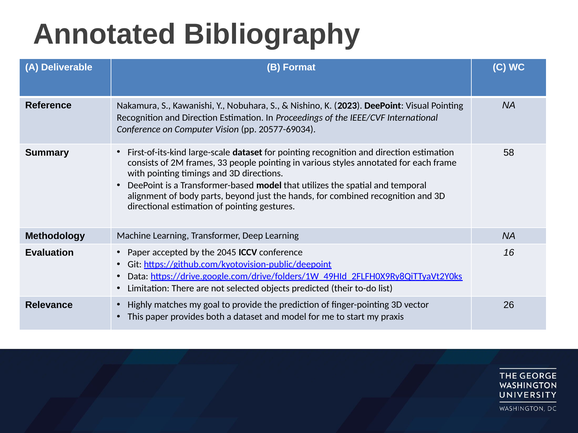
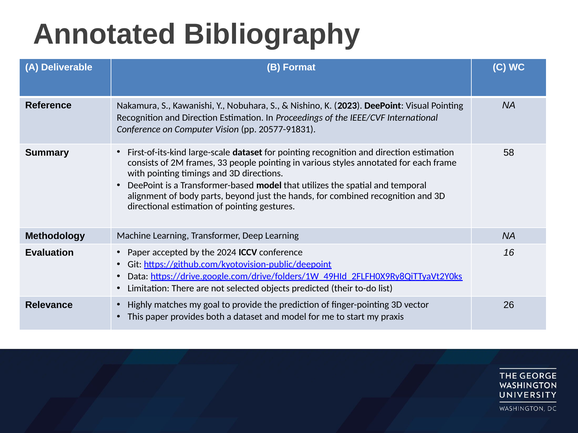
20577-69034: 20577-69034 -> 20577-91831
2045: 2045 -> 2024
